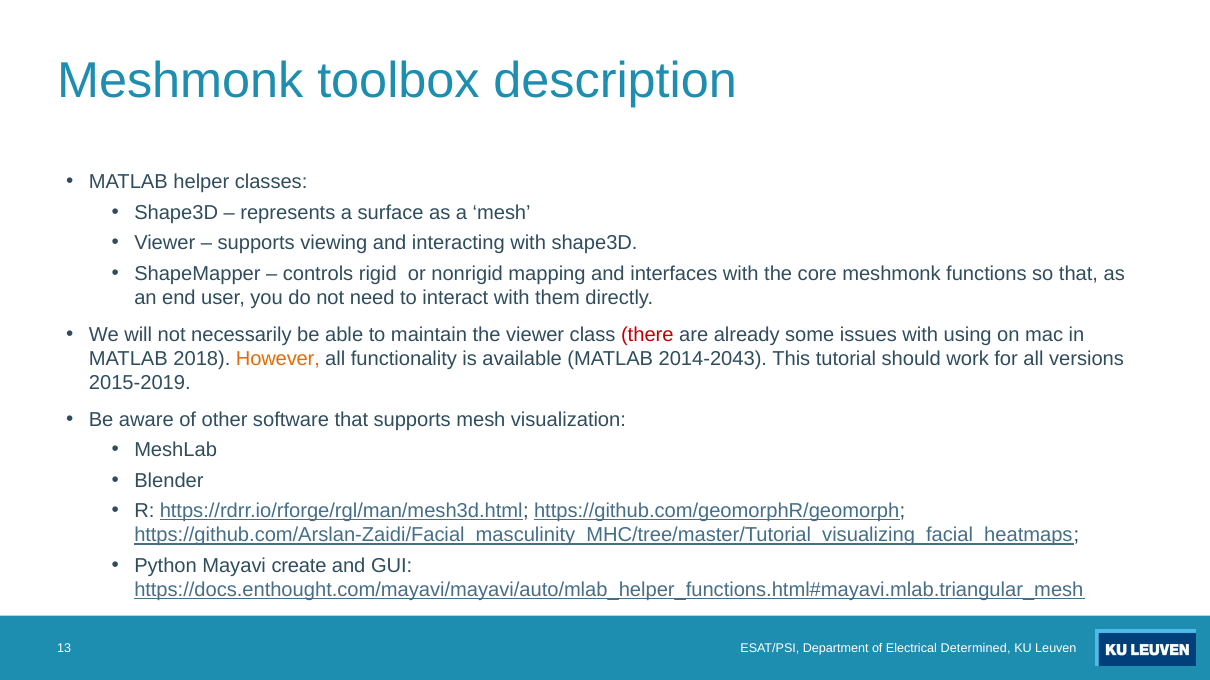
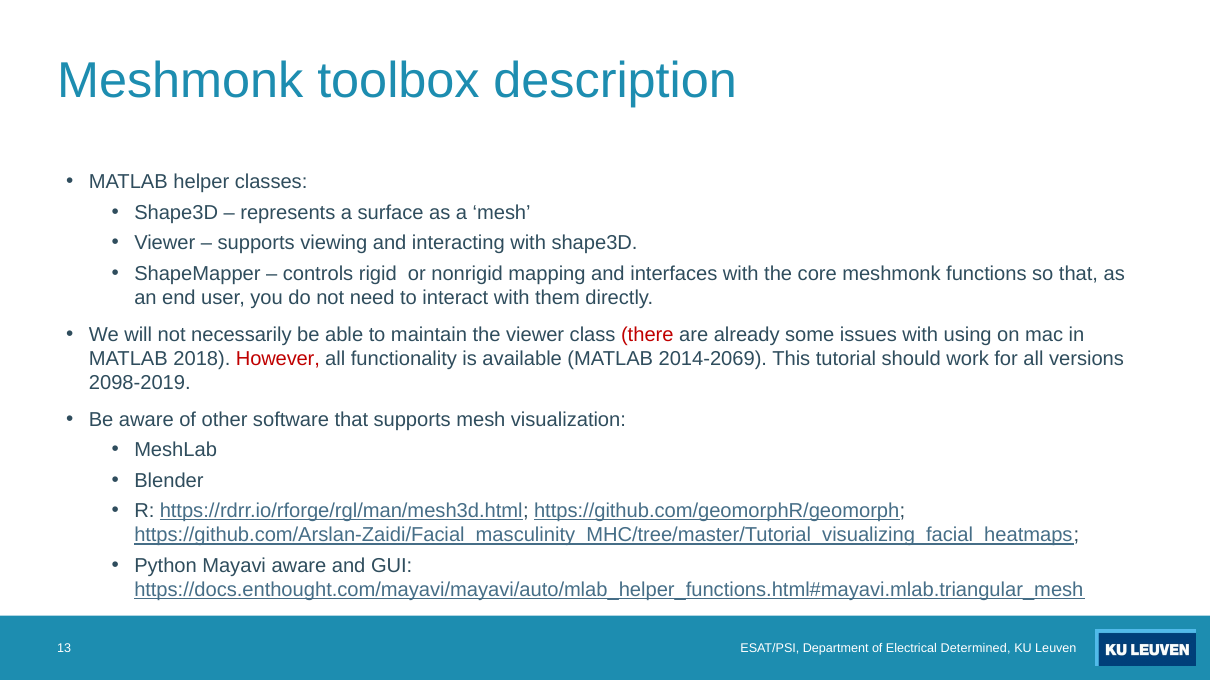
However colour: orange -> red
2014-2043: 2014-2043 -> 2014-2069
2015-2019: 2015-2019 -> 2098-2019
Mayavi create: create -> aware
